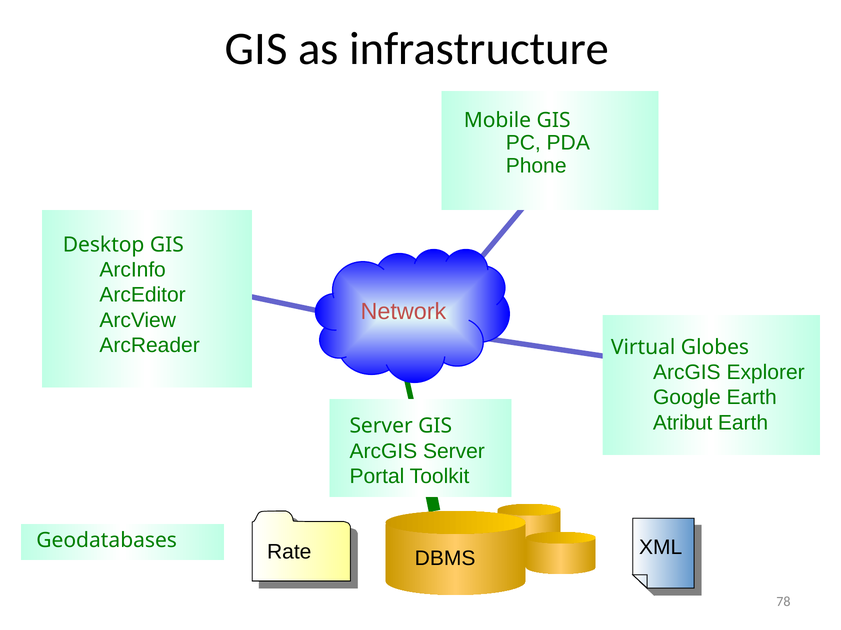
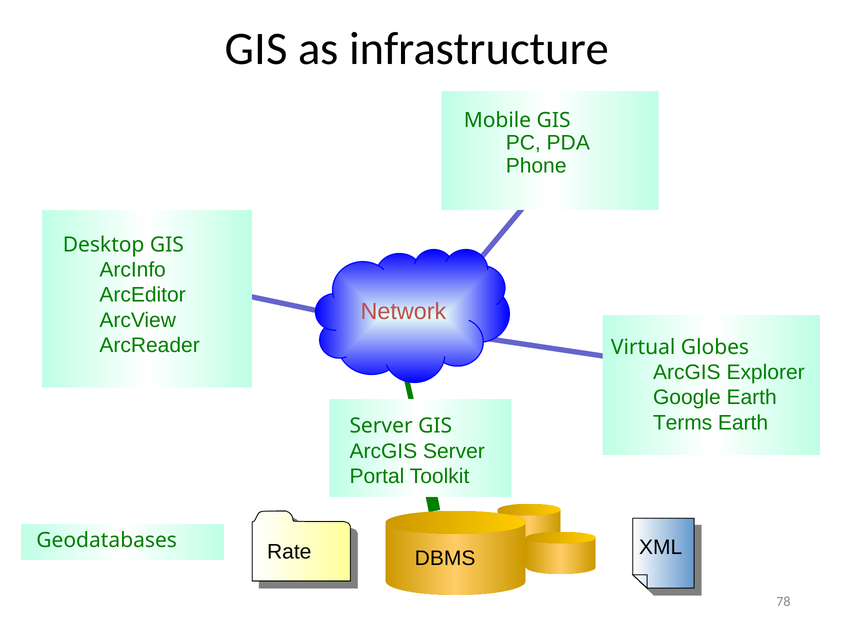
Atribut: Atribut -> Terms
